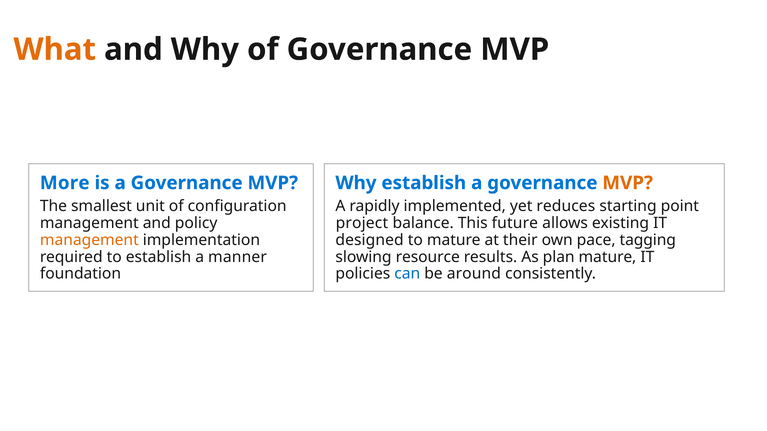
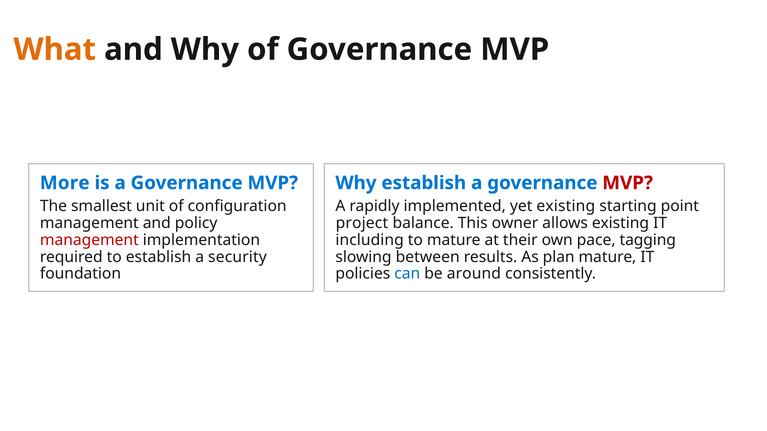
MVP at (628, 183) colour: orange -> red
yet reduces: reduces -> existing
future: future -> owner
management at (89, 240) colour: orange -> red
designed: designed -> including
manner: manner -> security
resource: resource -> between
